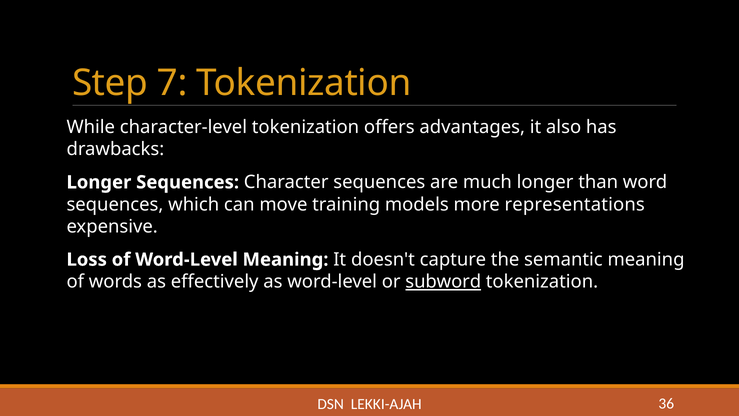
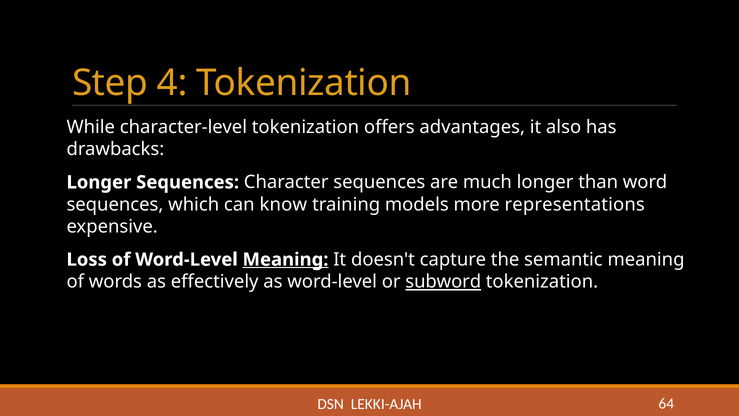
7: 7 -> 4
move: move -> know
Meaning at (286, 259) underline: none -> present
36: 36 -> 64
